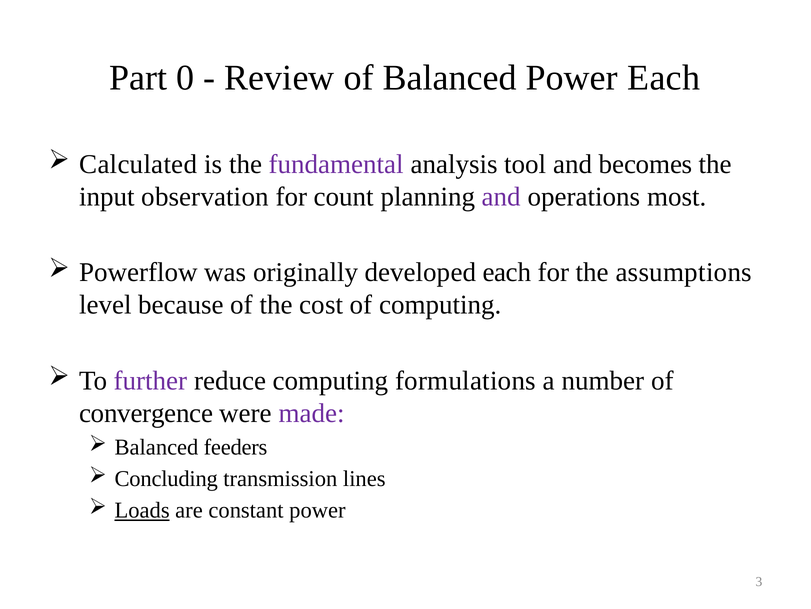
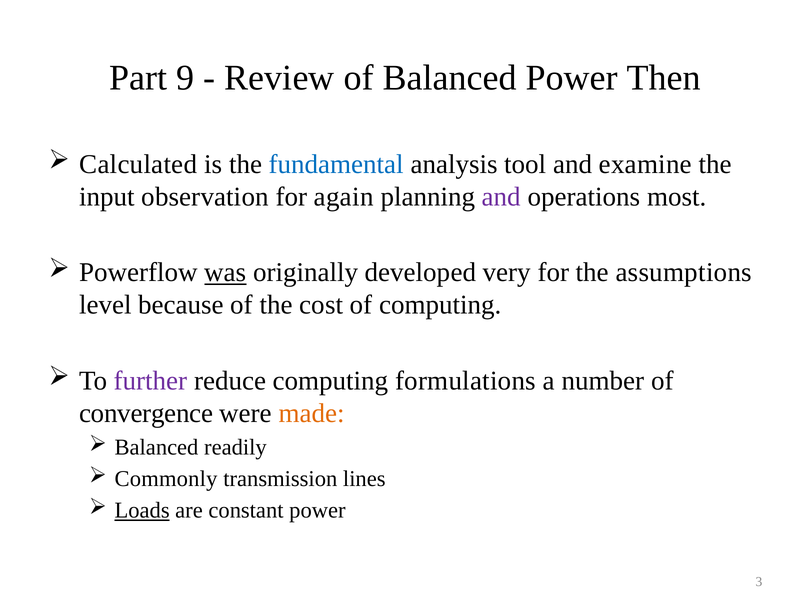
0: 0 -> 9
Power Each: Each -> Then
fundamental colour: purple -> blue
becomes: becomes -> examine
count: count -> again
was underline: none -> present
developed each: each -> very
made colour: purple -> orange
feeders: feeders -> readily
Concluding: Concluding -> Commonly
